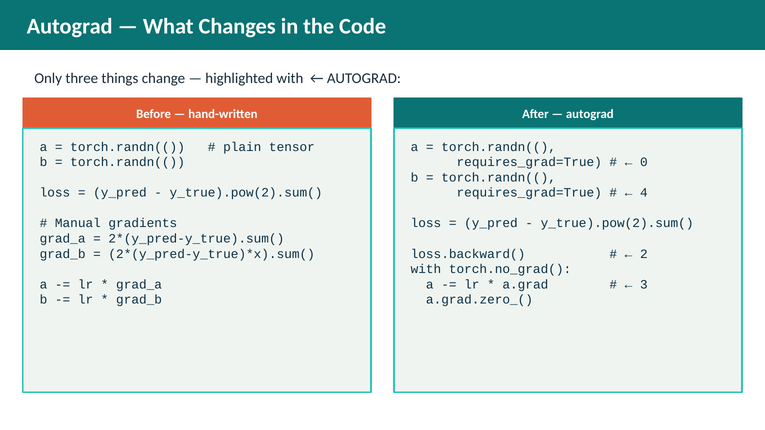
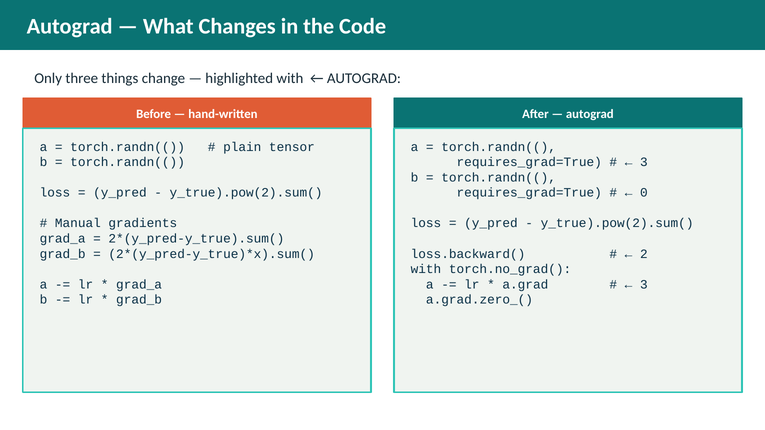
0 at (644, 162): 0 -> 3
4: 4 -> 0
